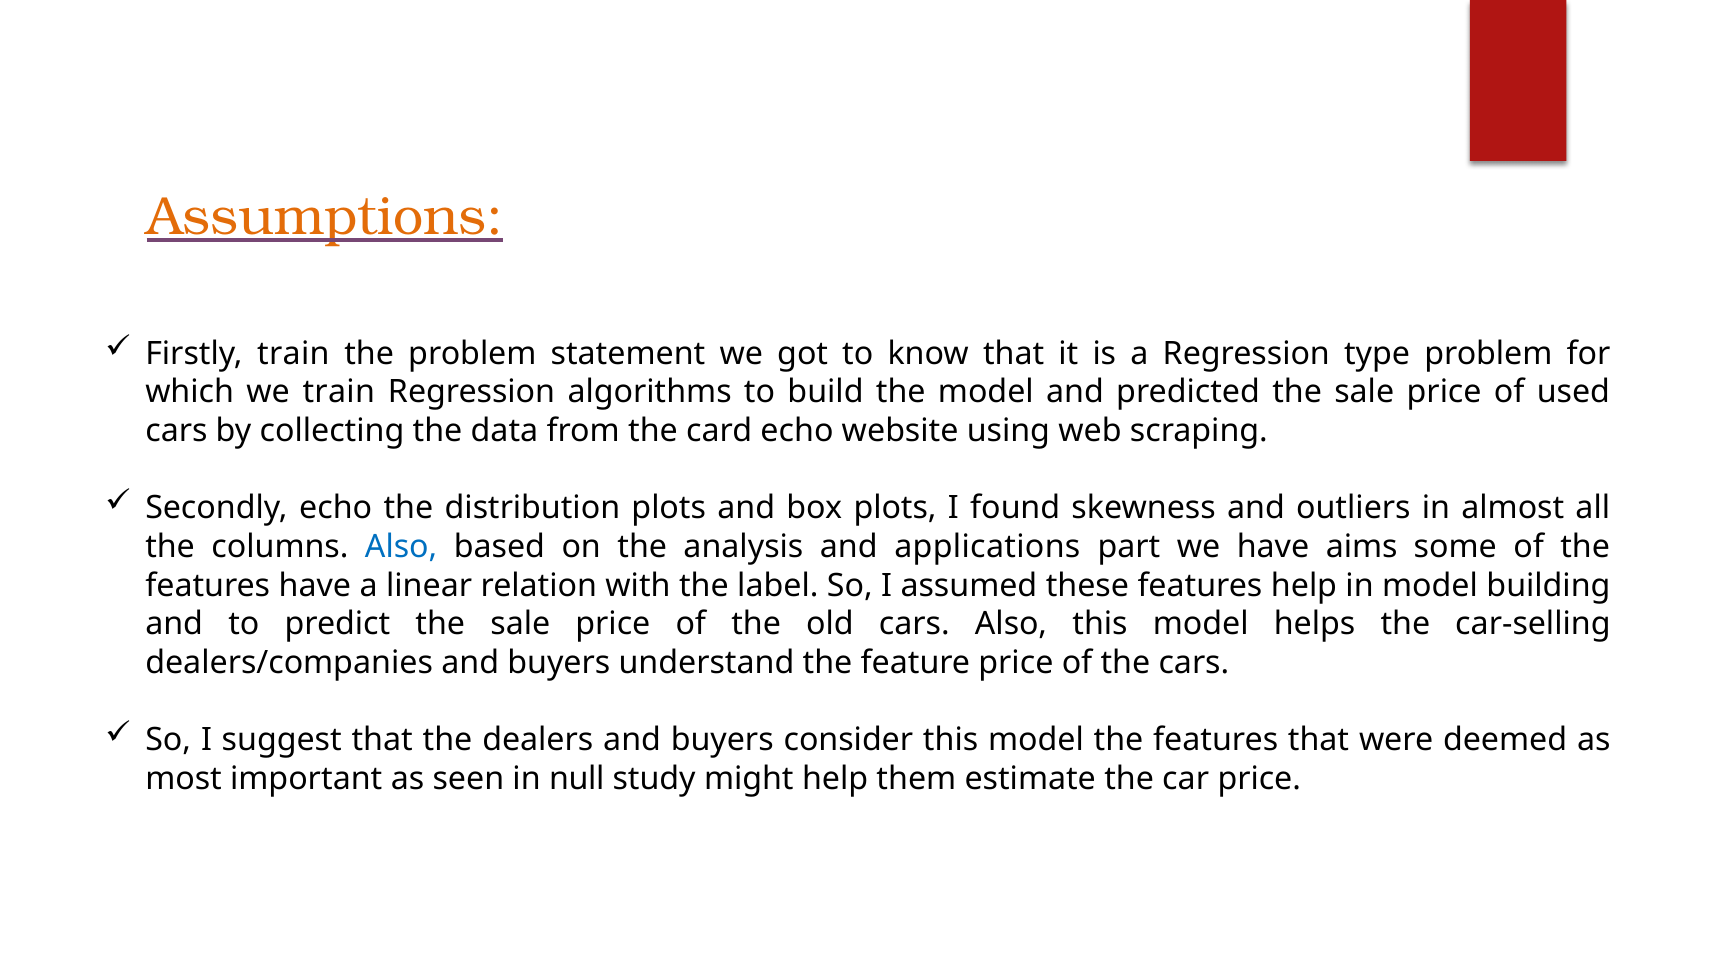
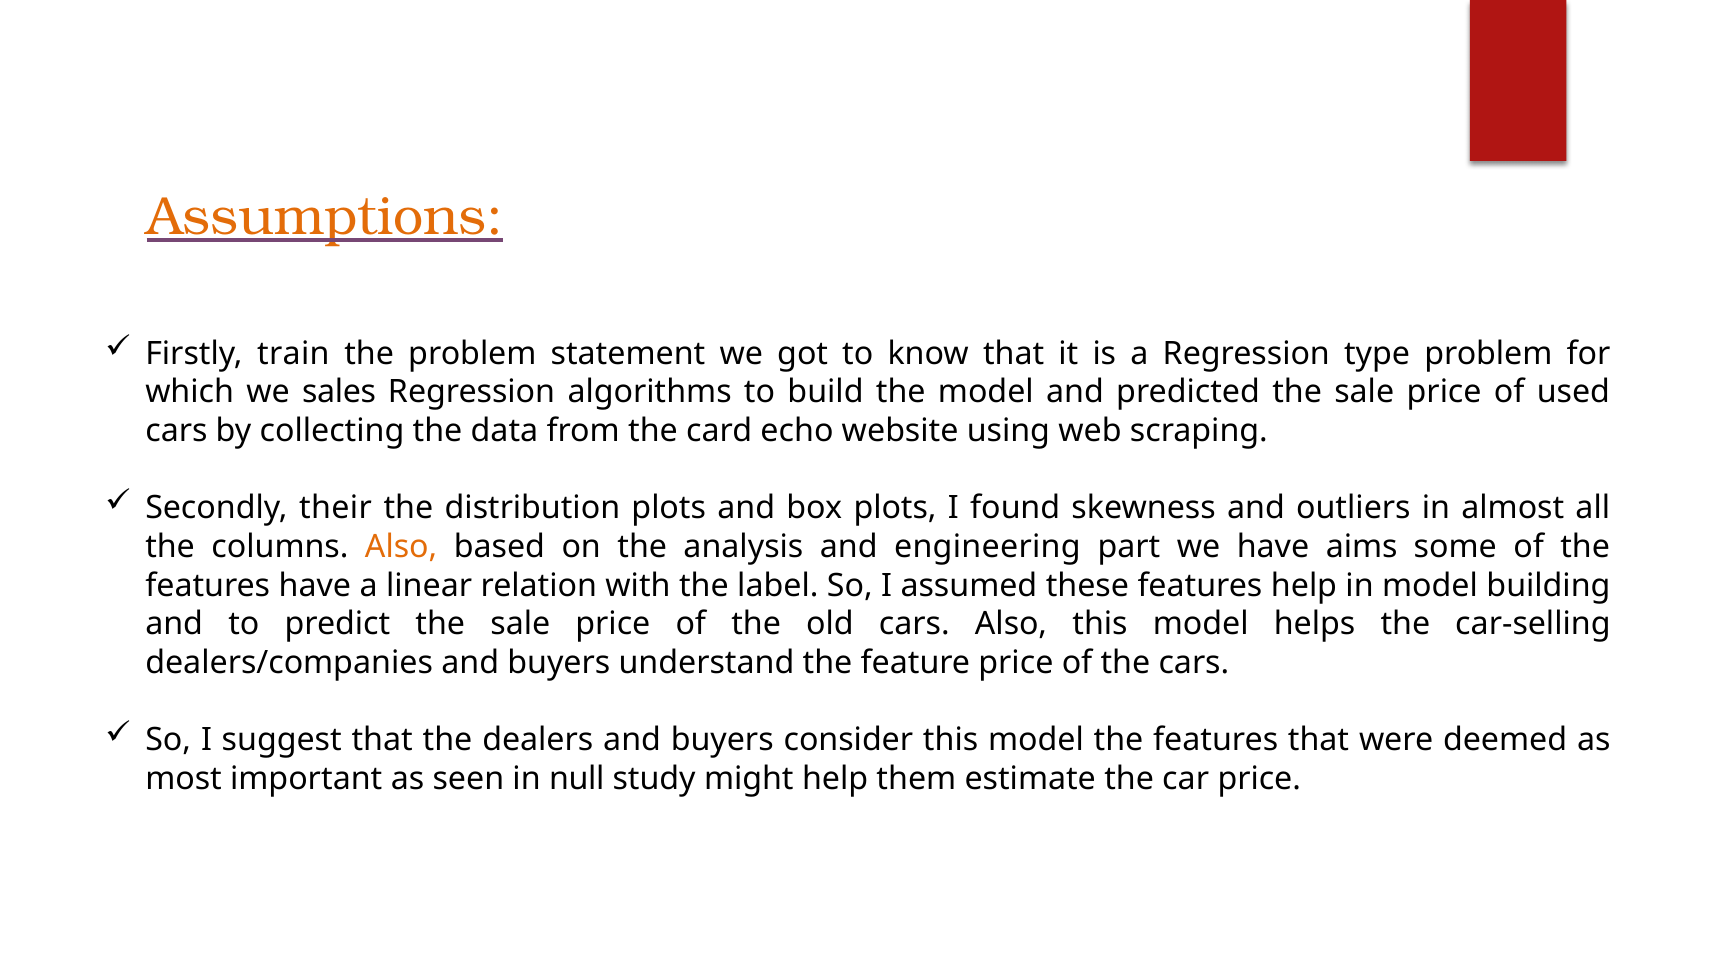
we train: train -> sales
Secondly echo: echo -> their
Also at (401, 547) colour: blue -> orange
applications: applications -> engineering
